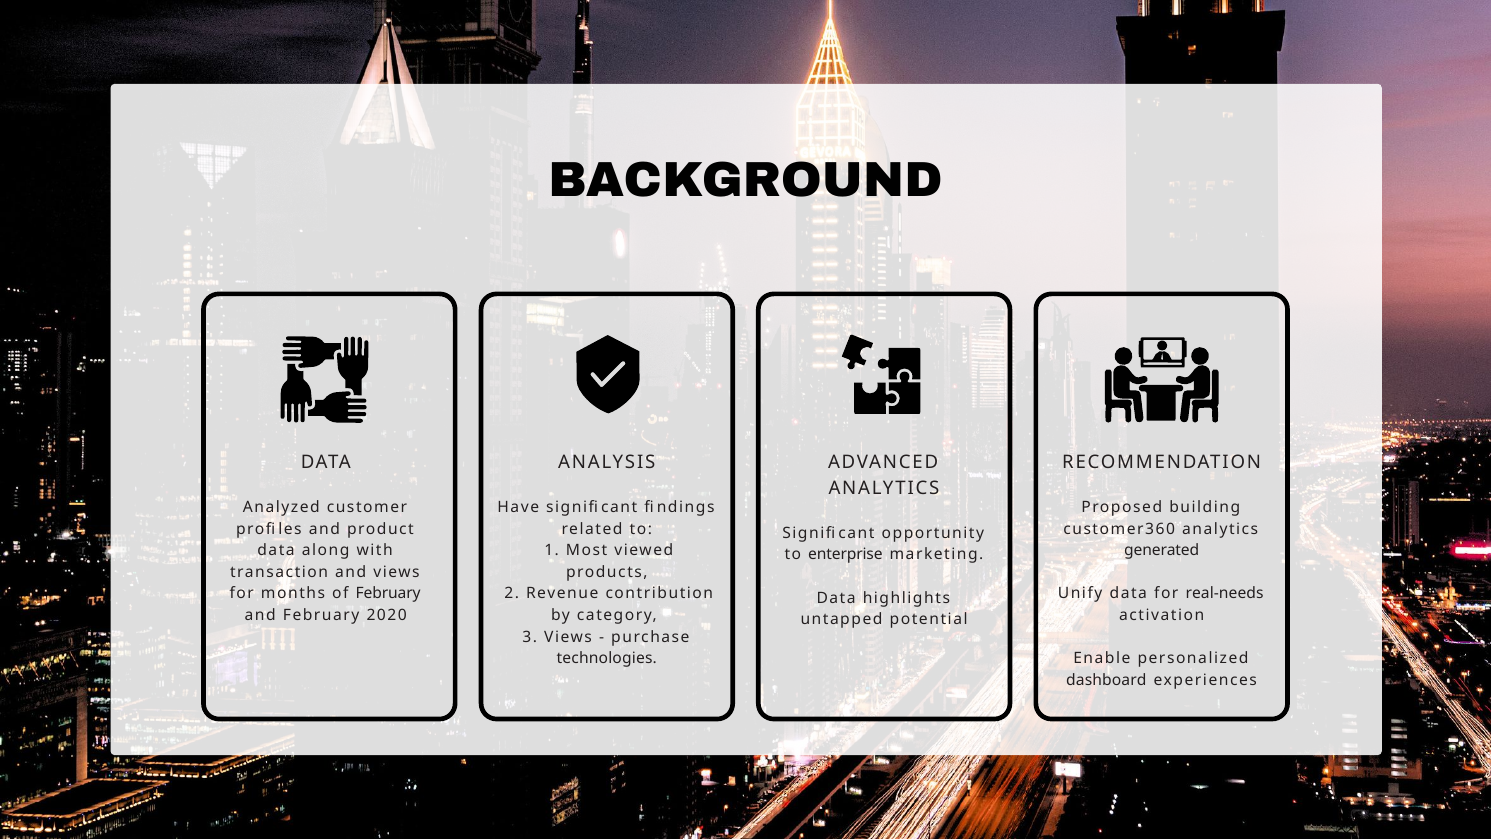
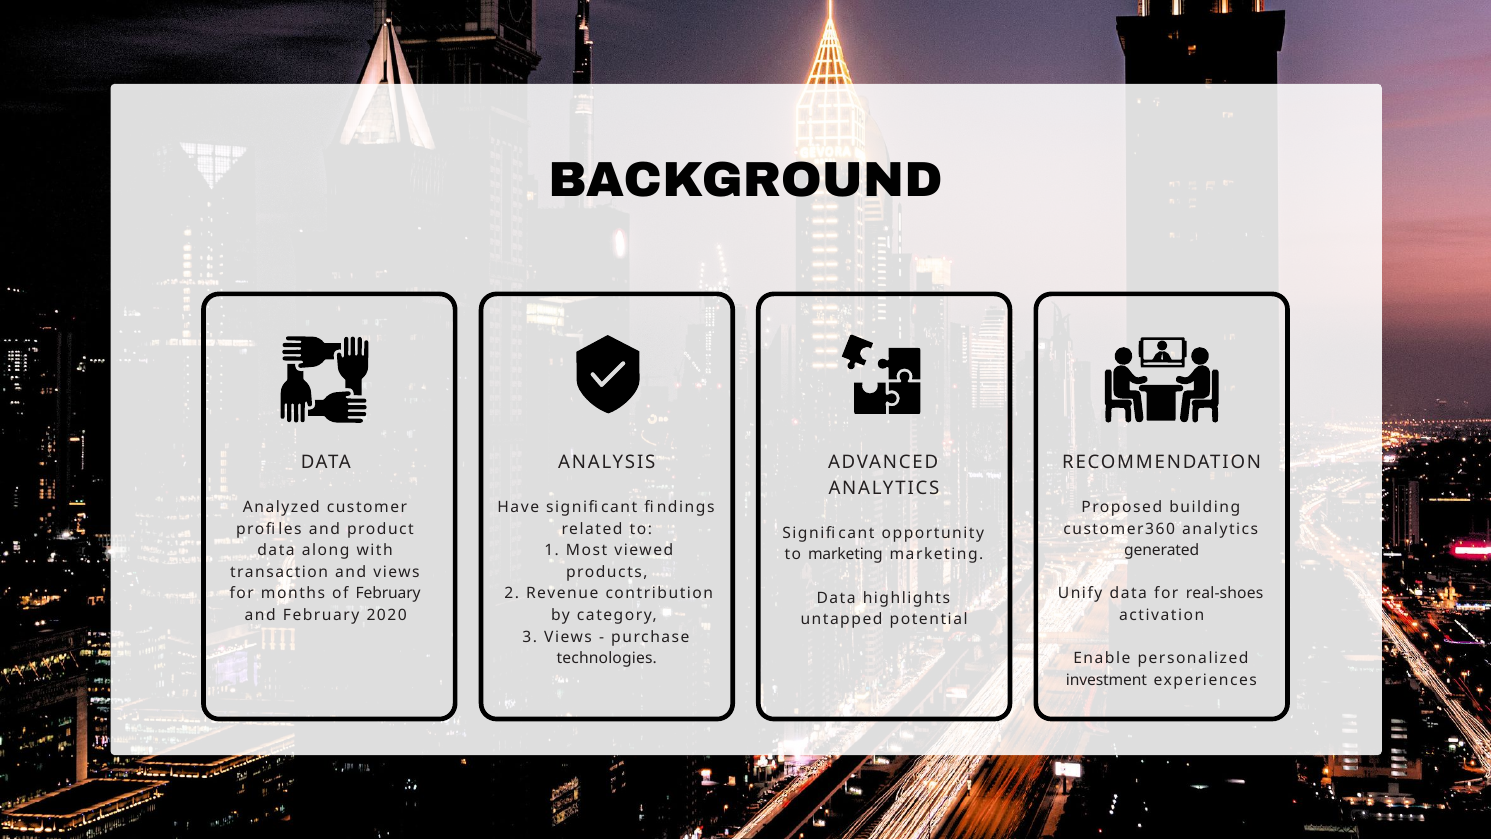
to enterprise: enterprise -> marketing
real-needs: real-needs -> real-shoes
dashboard: dashboard -> investment
